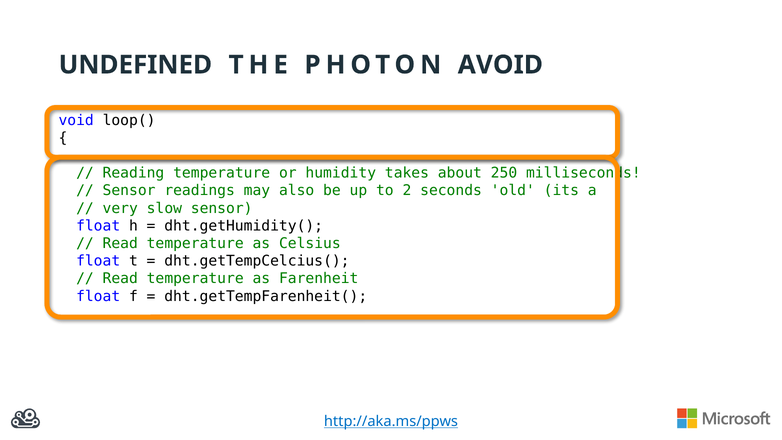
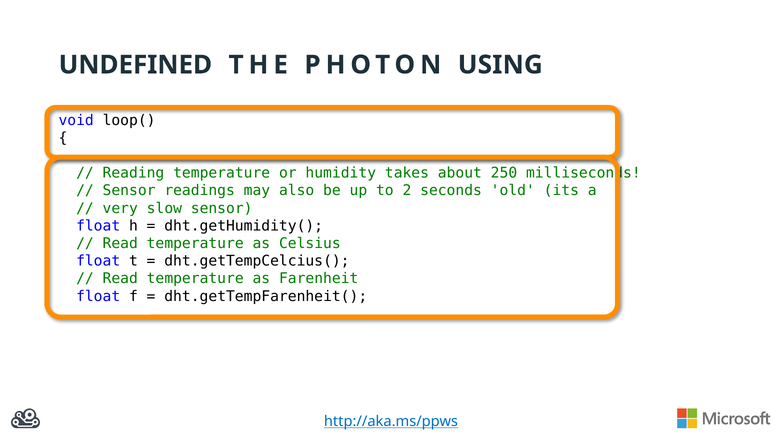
AVOID: AVOID -> USING
